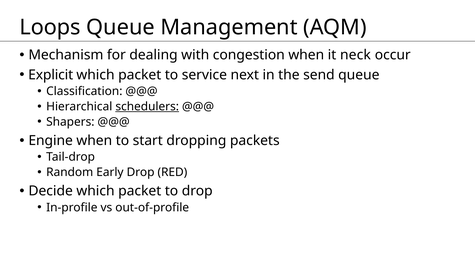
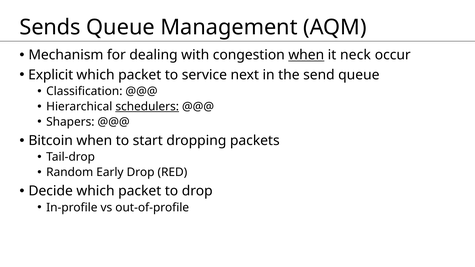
Loops: Loops -> Sends
when at (306, 55) underline: none -> present
Engine: Engine -> Bitcoin
